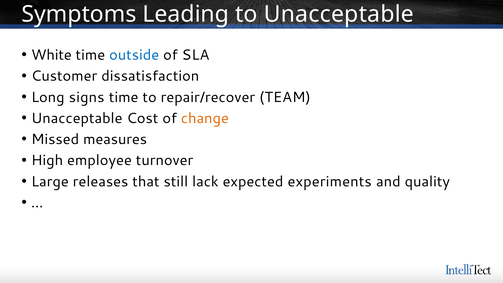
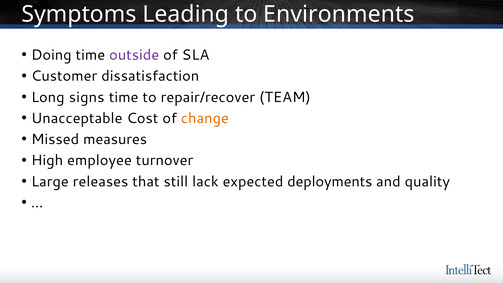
to Unacceptable: Unacceptable -> Environments
White: White -> Doing
outside colour: blue -> purple
experiments: experiments -> deployments
